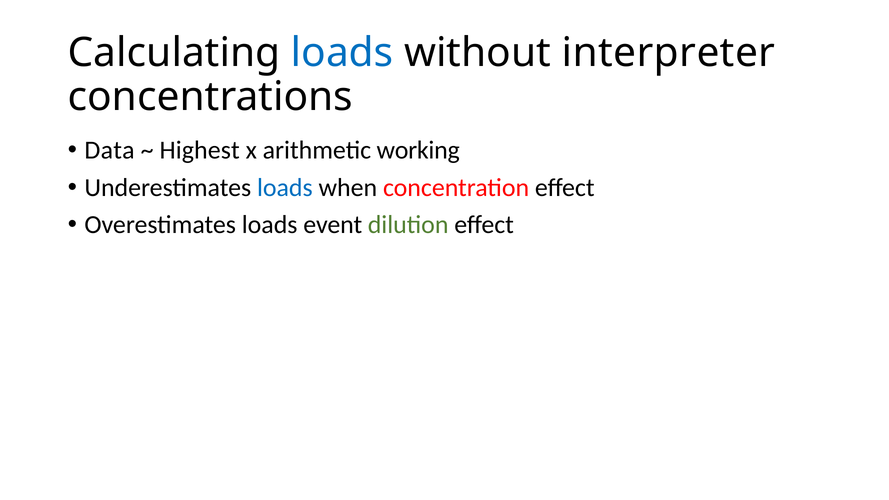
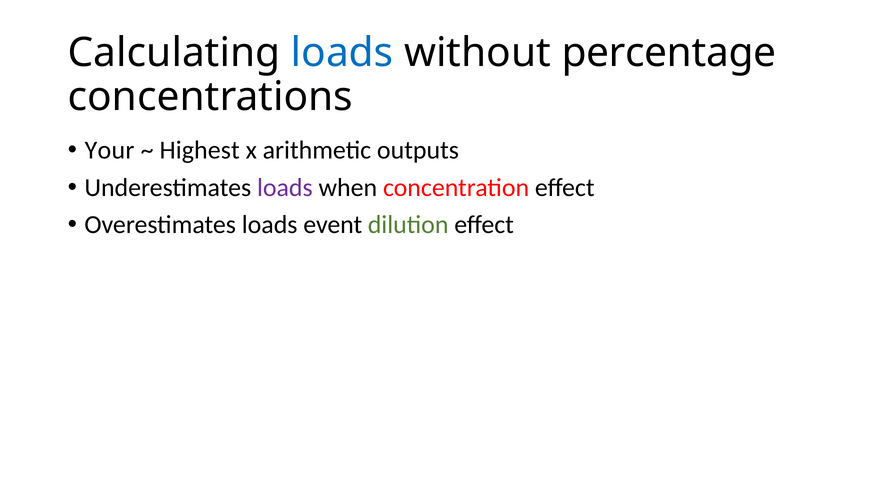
interpreter: interpreter -> percentage
Data: Data -> Your
working: working -> outputs
loads at (285, 188) colour: blue -> purple
